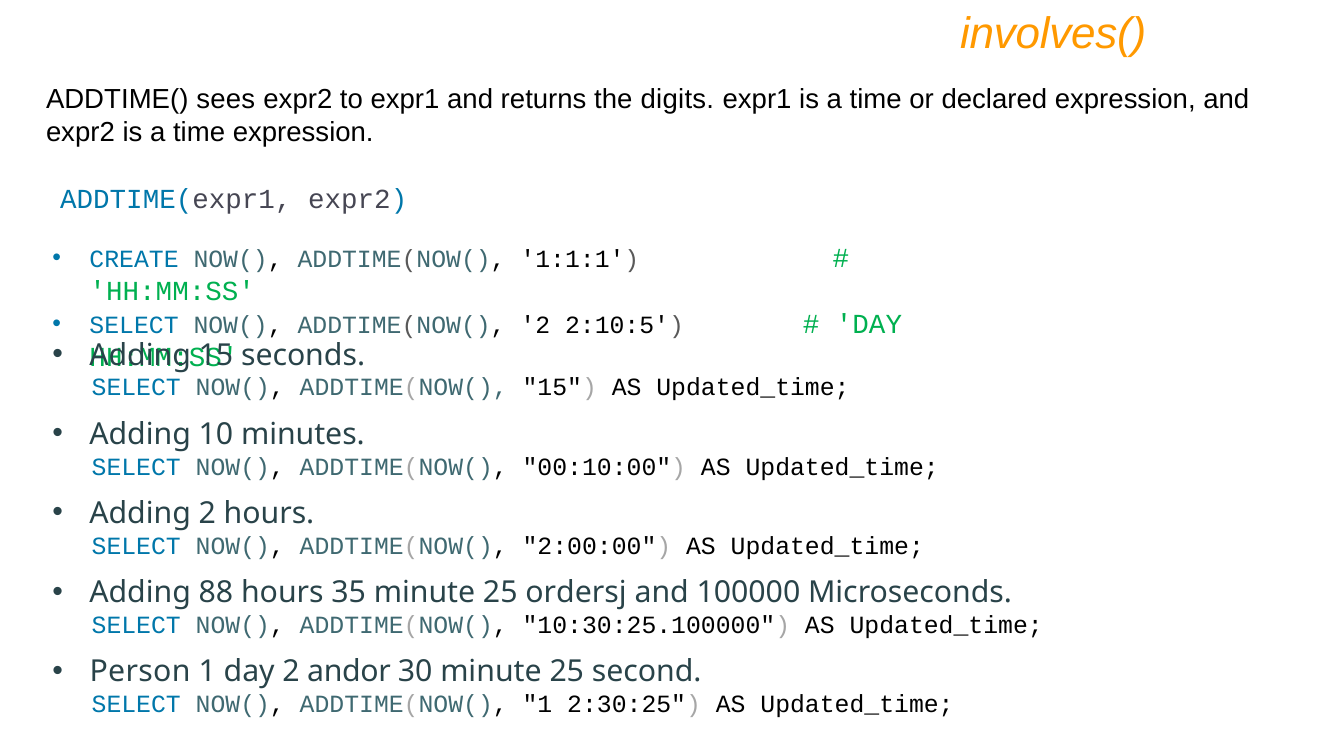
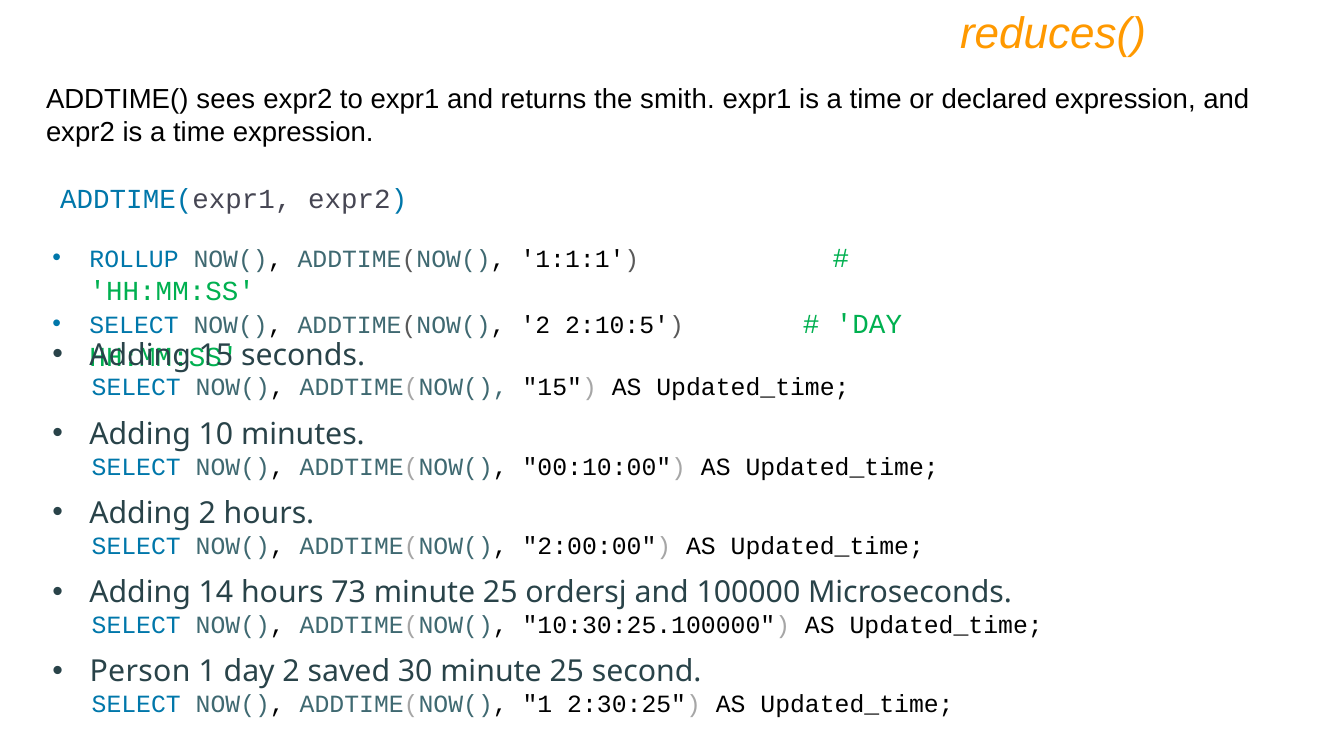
involves(: involves( -> reduces(
digits: digits -> smith
CREATE: CREATE -> ROLLUP
88: 88 -> 14
35: 35 -> 73
andor: andor -> saved
